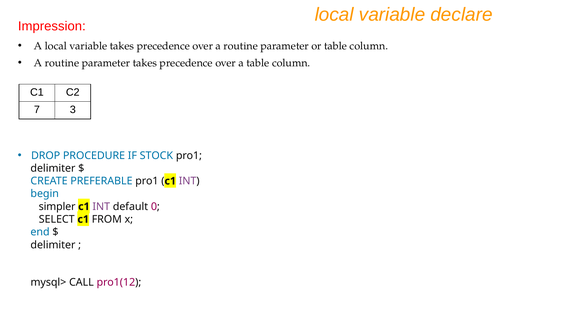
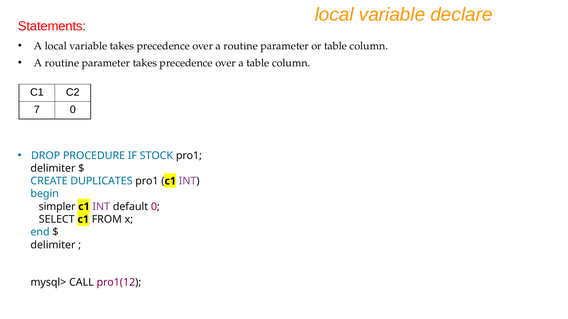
Impression: Impression -> Statements
7 3: 3 -> 0
PREFERABLE: PREFERABLE -> DUPLICATES
